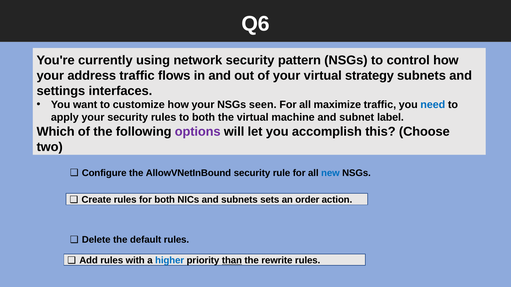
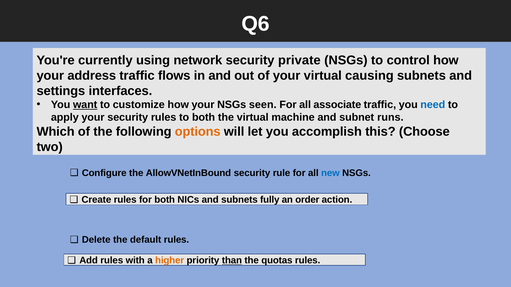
pattern: pattern -> private
strategy: strategy -> causing
want underline: none -> present
maximize: maximize -> associate
label: label -> runs
options colour: purple -> orange
sets: sets -> fully
higher colour: blue -> orange
rewrite: rewrite -> quotas
